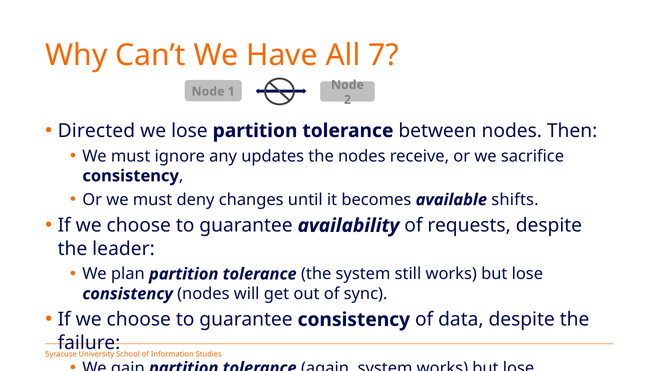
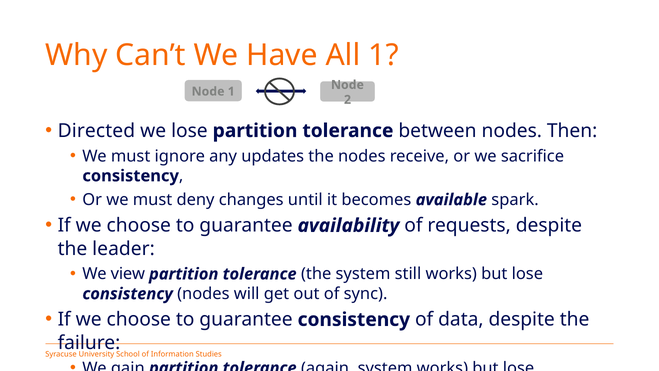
All 7: 7 -> 1
shifts: shifts -> spark
plan: plan -> view
